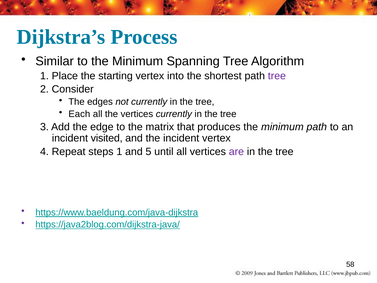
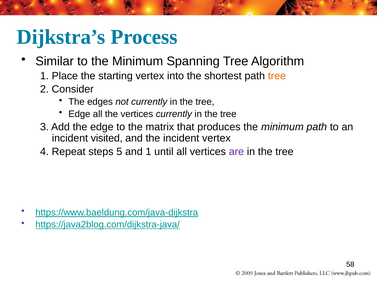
tree at (277, 76) colour: purple -> orange
Each at (79, 114): Each -> Edge
steps 1: 1 -> 5
and 5: 5 -> 1
